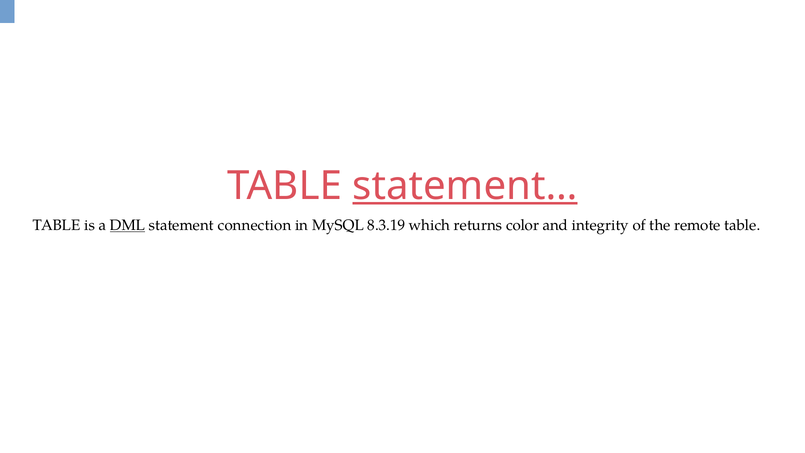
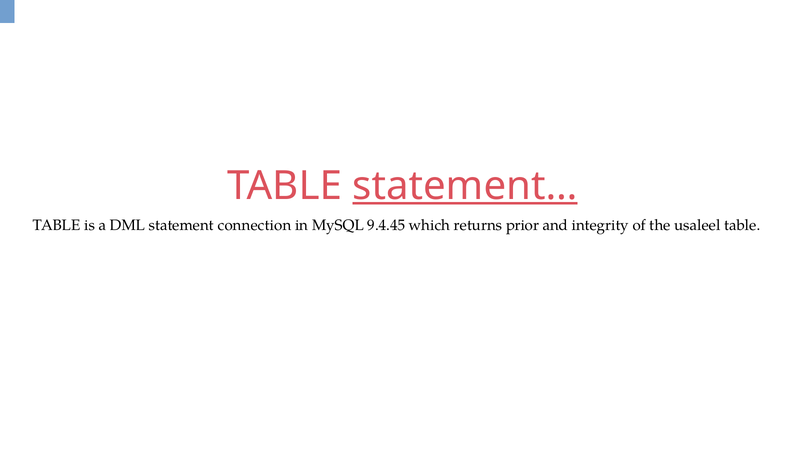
DML underline: present -> none
8.3.19: 8.3.19 -> 9.4.45
color: color -> prior
remote: remote -> usaleel
